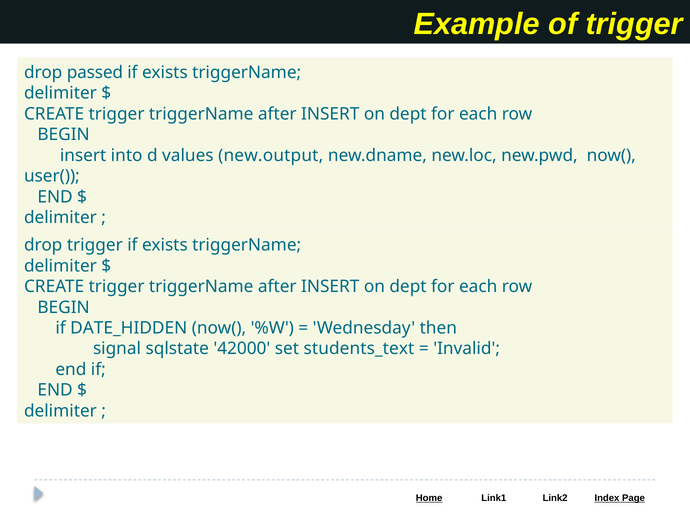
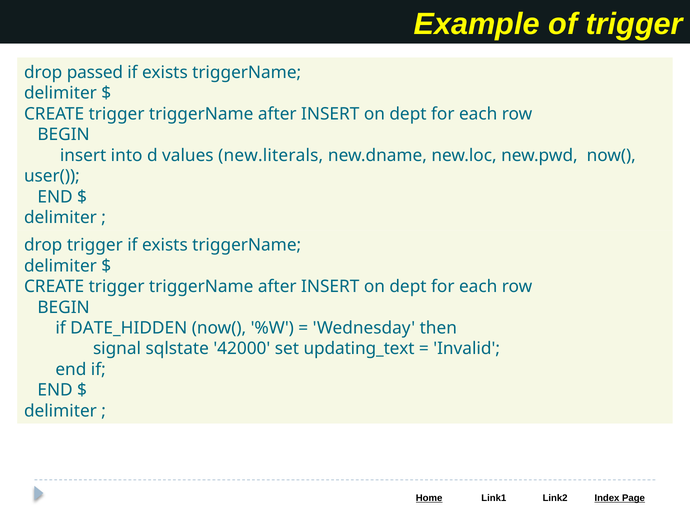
new.output: new.output -> new.literals
students_text: students_text -> updating_text
